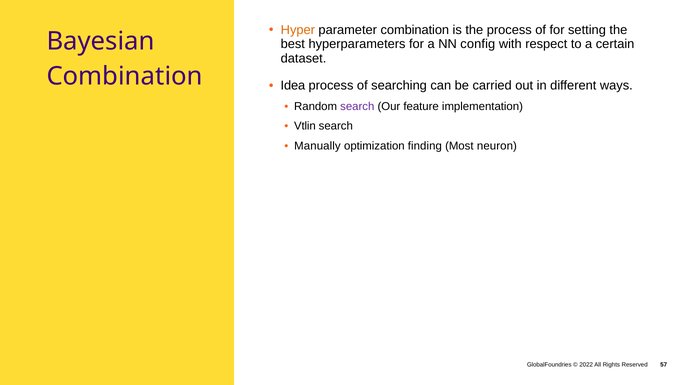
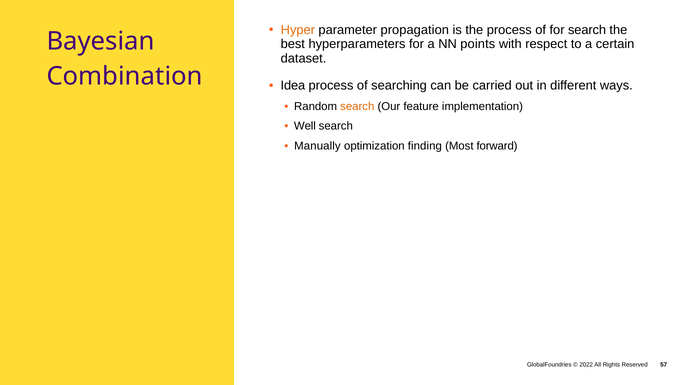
parameter combination: combination -> propagation
for setting: setting -> search
config: config -> points
search at (357, 106) colour: purple -> orange
Vtlin: Vtlin -> Well
neuron: neuron -> forward
